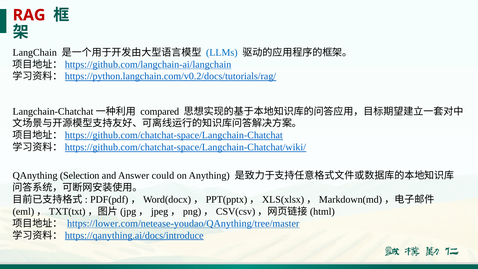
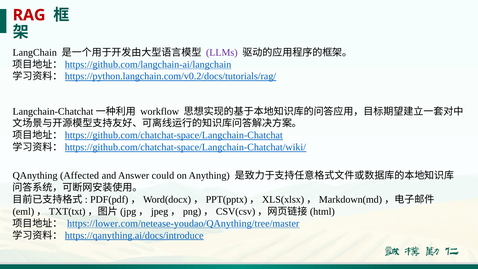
LLMs colour: blue -> purple
compared: compared -> workflow
Selection: Selection -> Affected
